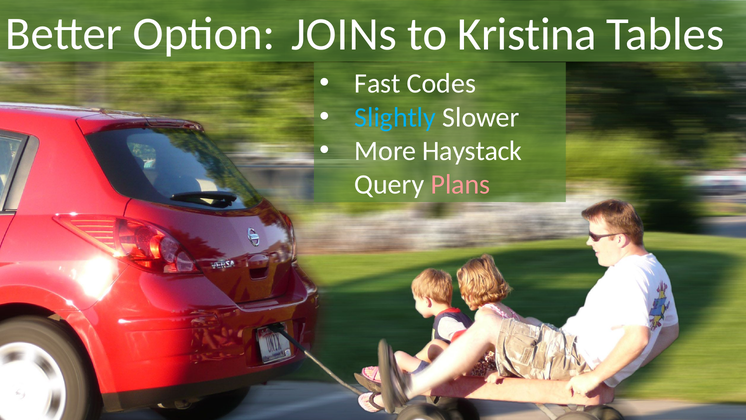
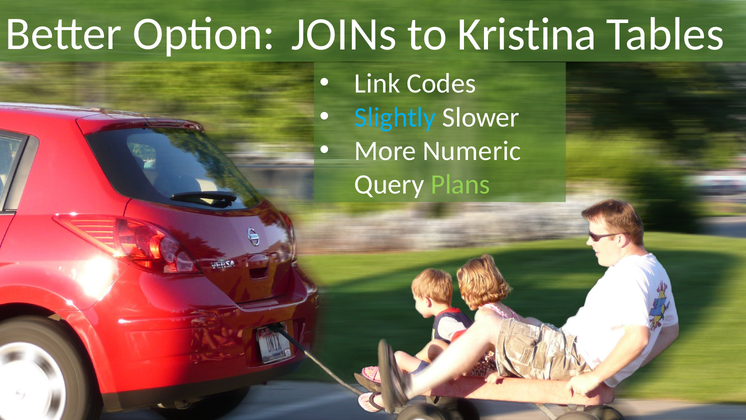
Fast: Fast -> Link
Haystack: Haystack -> Numeric
Plans colour: pink -> light green
